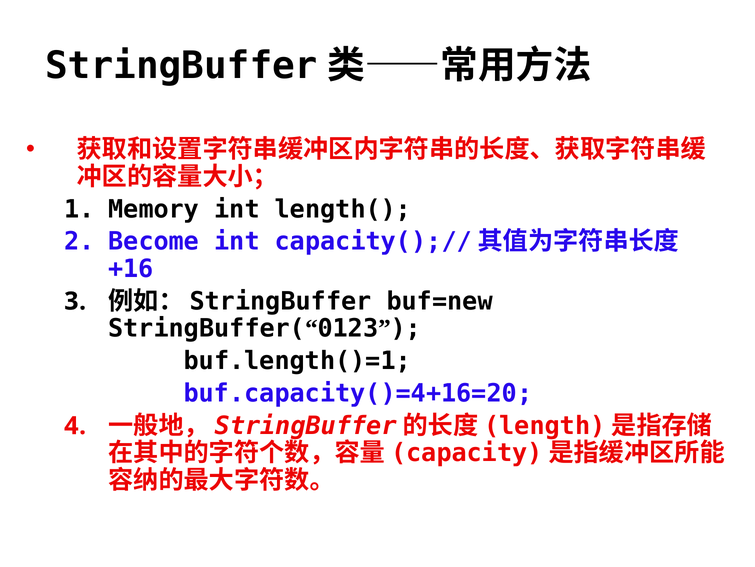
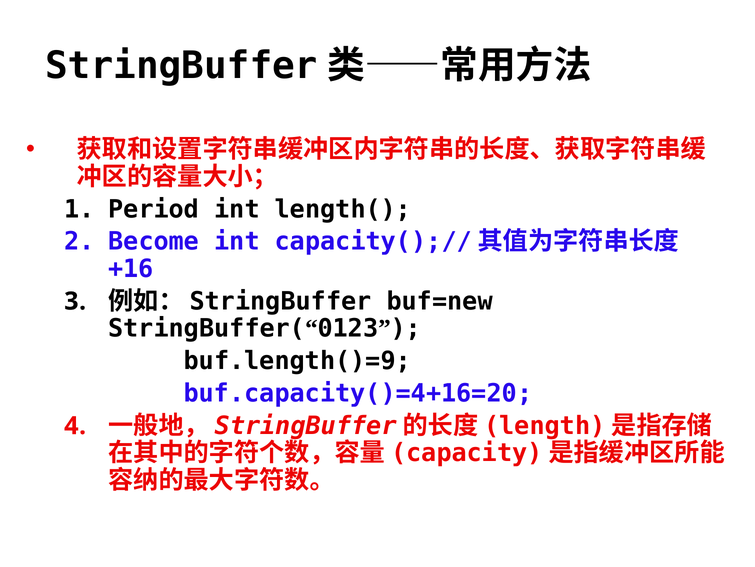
Memory: Memory -> Period
buf.length()=1: buf.length()=1 -> buf.length()=9
